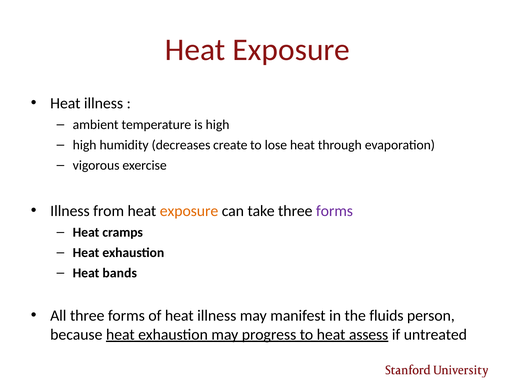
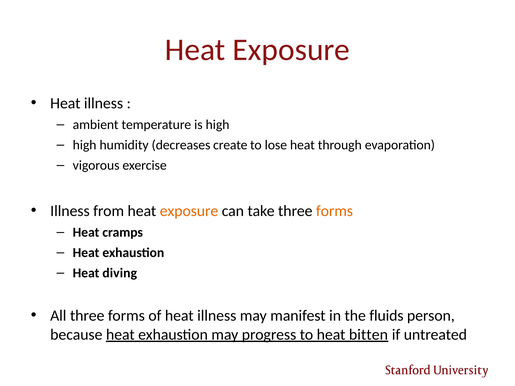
forms at (334, 211) colour: purple -> orange
bands: bands -> diving
assess: assess -> bitten
